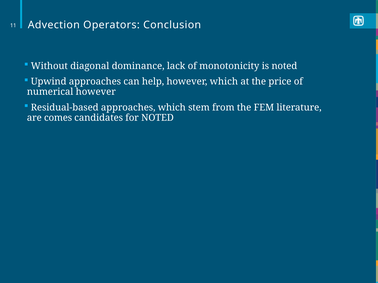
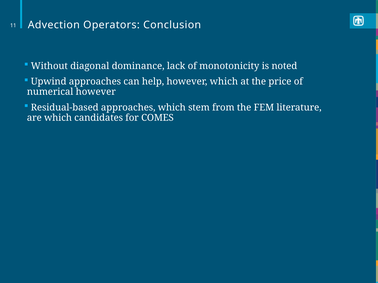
are comes: comes -> which
for NOTED: NOTED -> COMES
